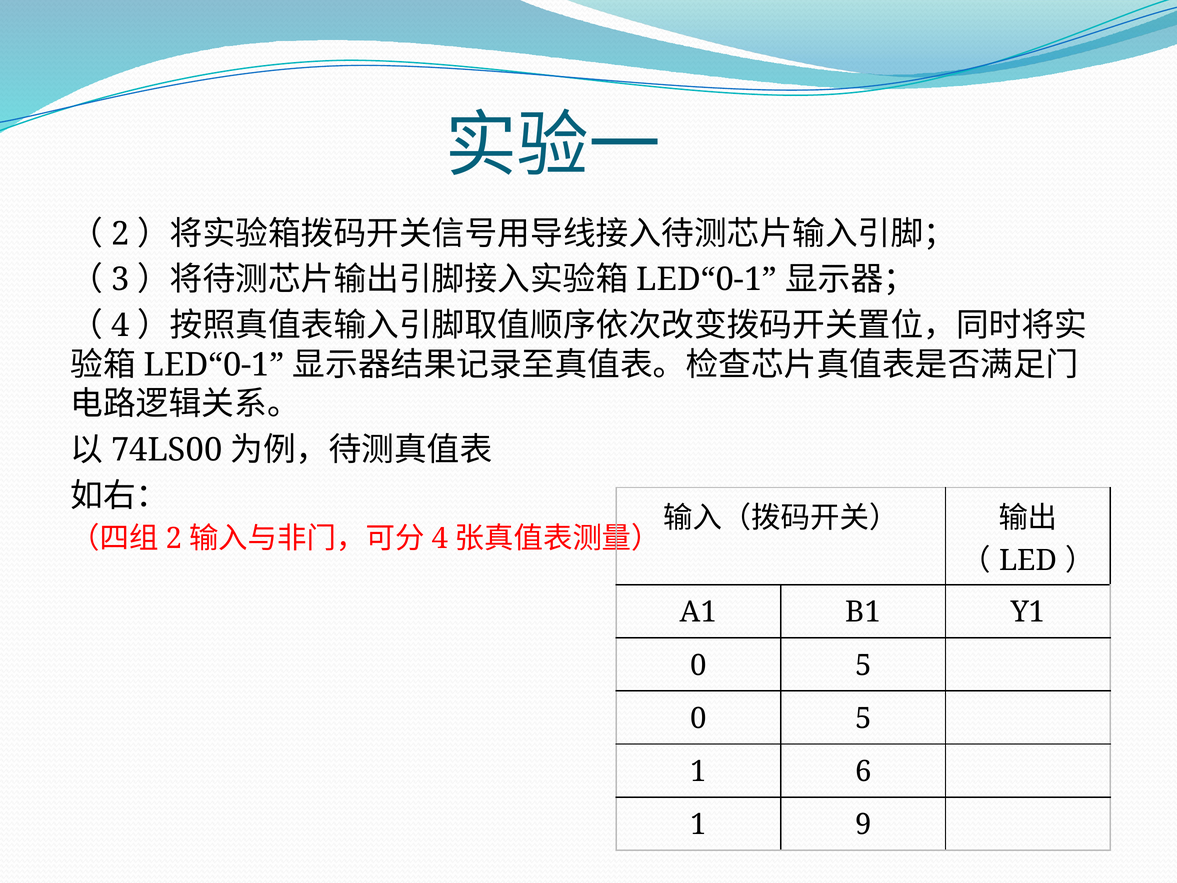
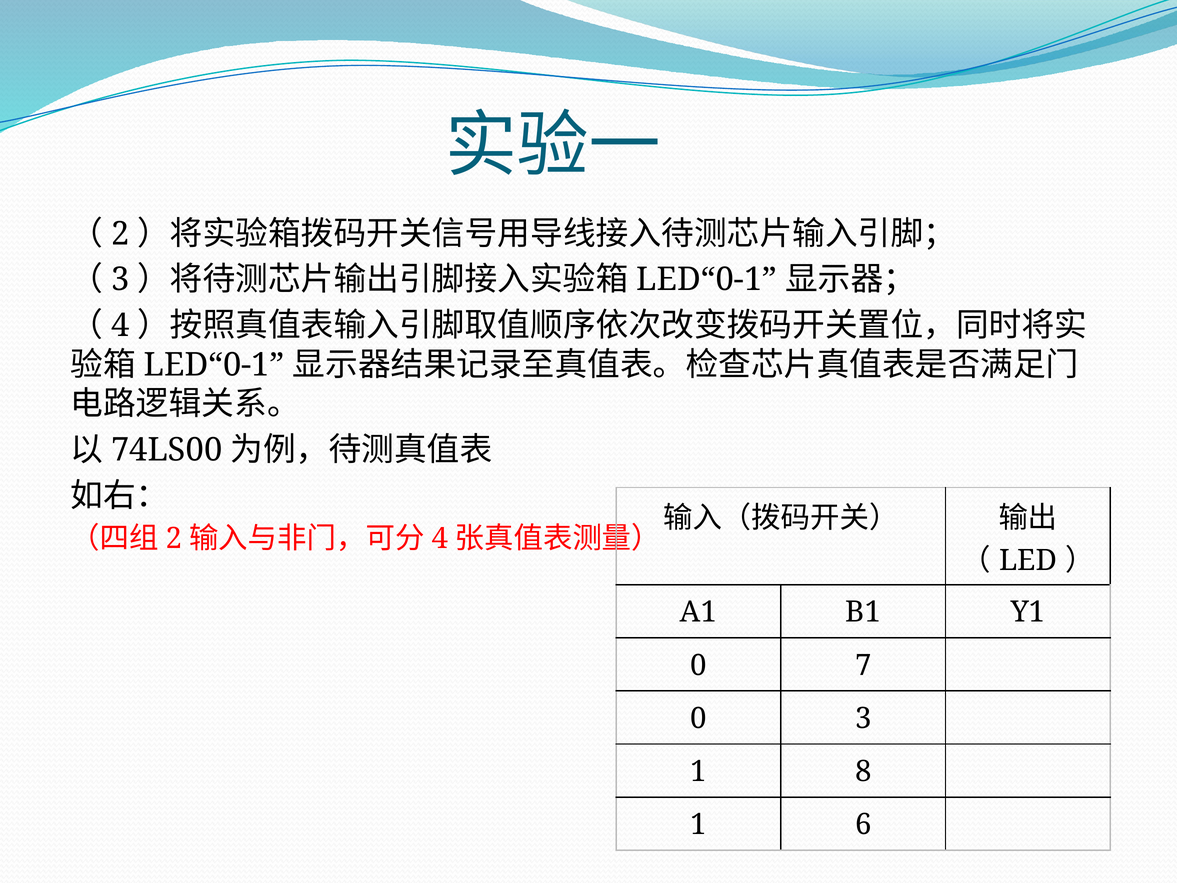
5 at (863, 665): 5 -> 7
5 at (863, 718): 5 -> 3
6: 6 -> 8
9: 9 -> 6
